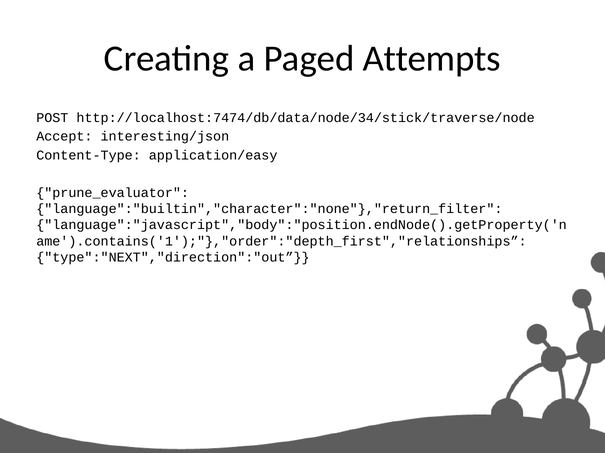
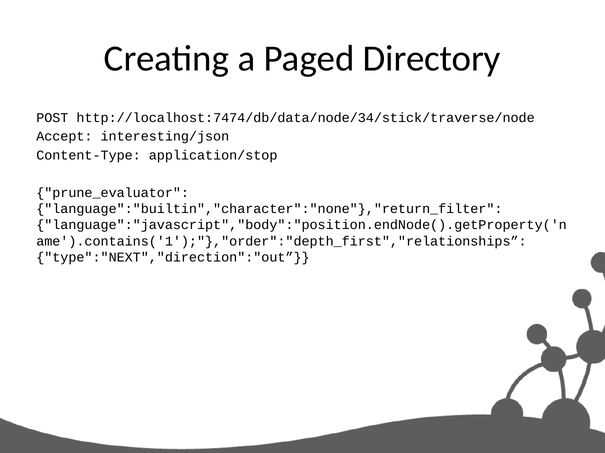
Attempts: Attempts -> Directory
application/easy: application/easy -> application/stop
